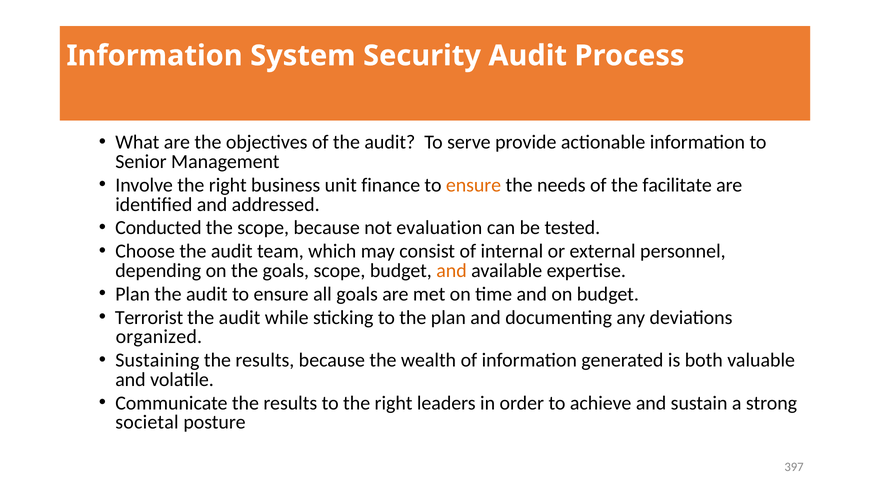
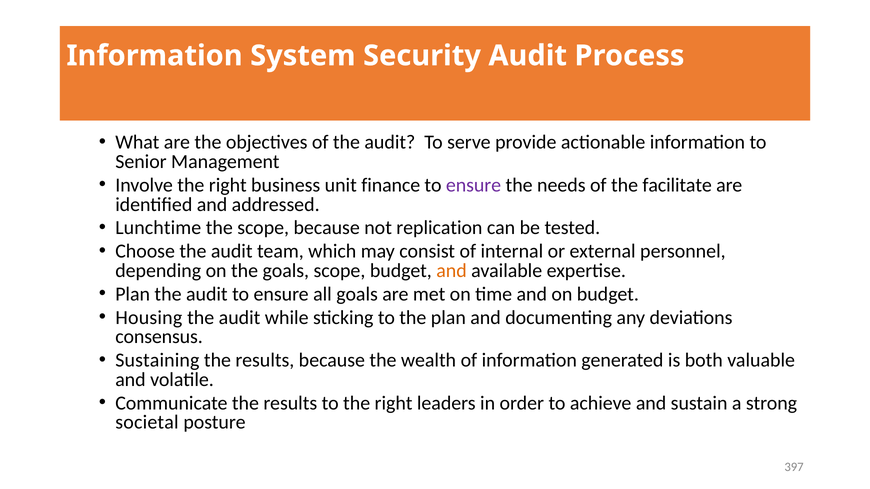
ensure at (474, 185) colour: orange -> purple
Conducted: Conducted -> Lunchtime
evaluation: evaluation -> replication
Terrorist: Terrorist -> Housing
organized: organized -> consensus
